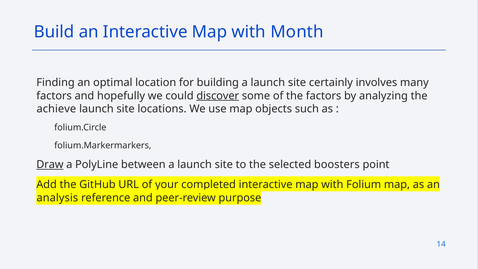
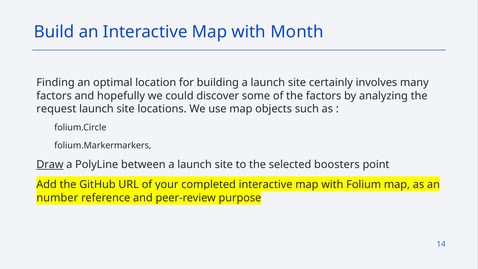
discover underline: present -> none
achieve: achieve -> request
analysis: analysis -> number
